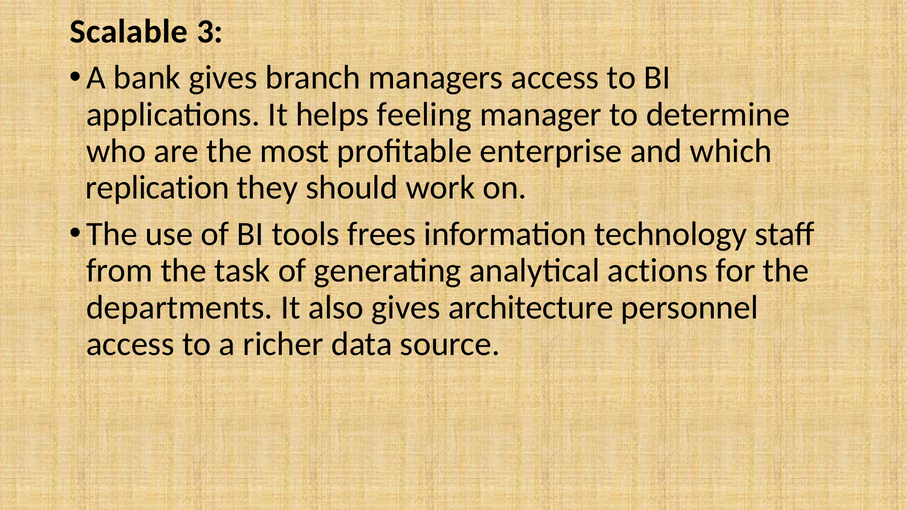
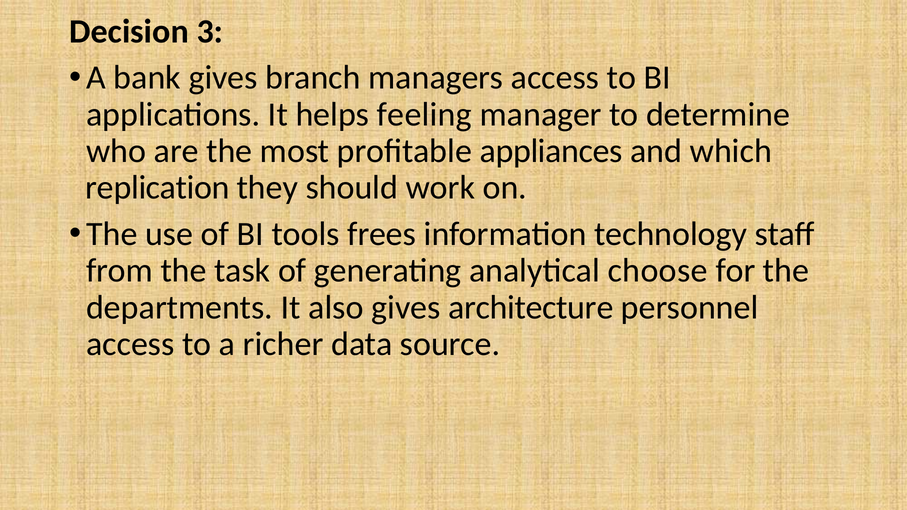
Scalable: Scalable -> Decision
enterprise: enterprise -> appliances
actions: actions -> choose
